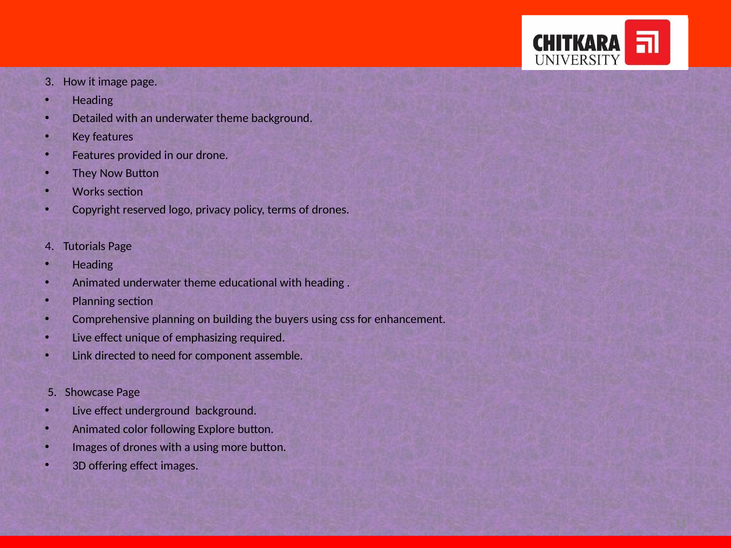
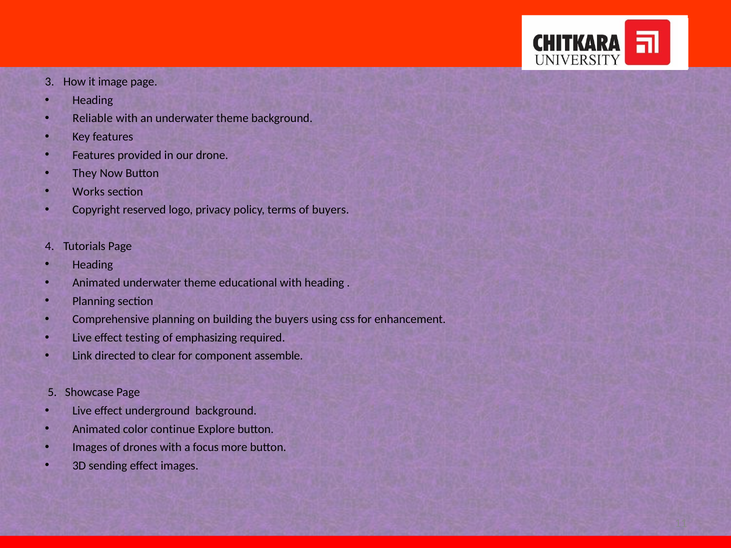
Detailed: Detailed -> Reliable
terms of drones: drones -> buyers
unique: unique -> testing
need: need -> clear
following: following -> continue
a using: using -> focus
offering: offering -> sending
